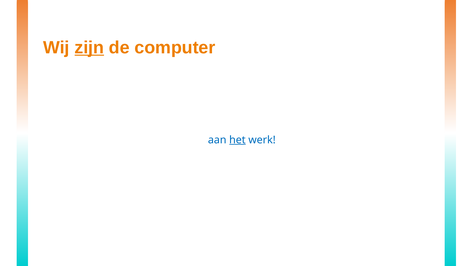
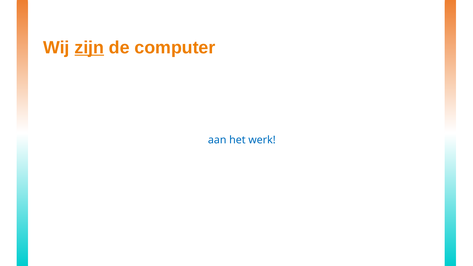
het underline: present -> none
